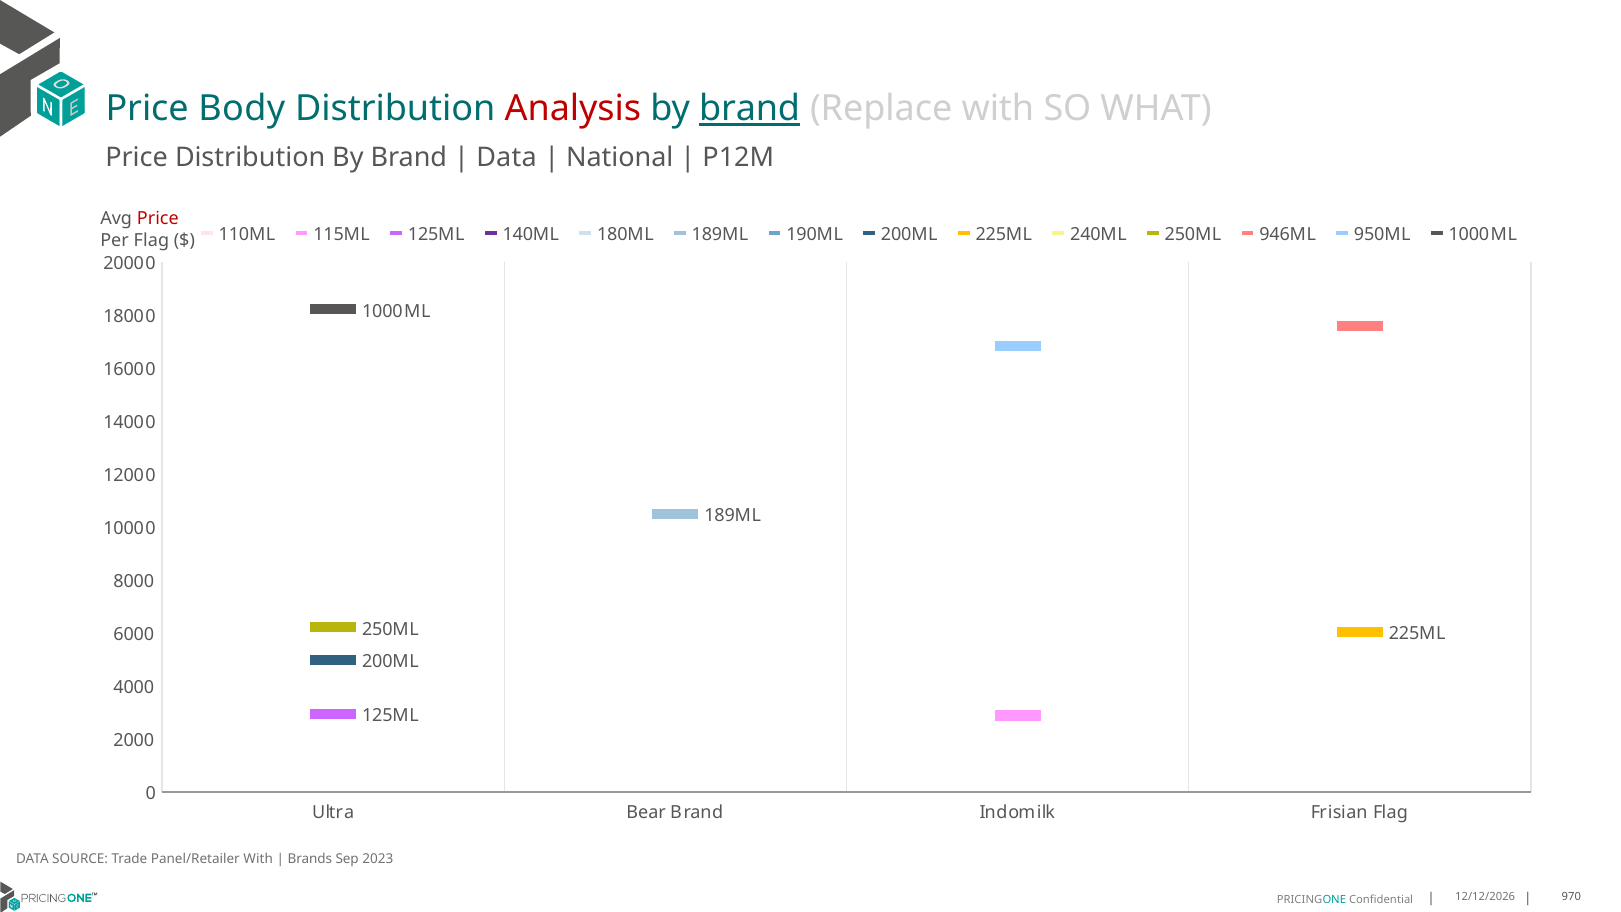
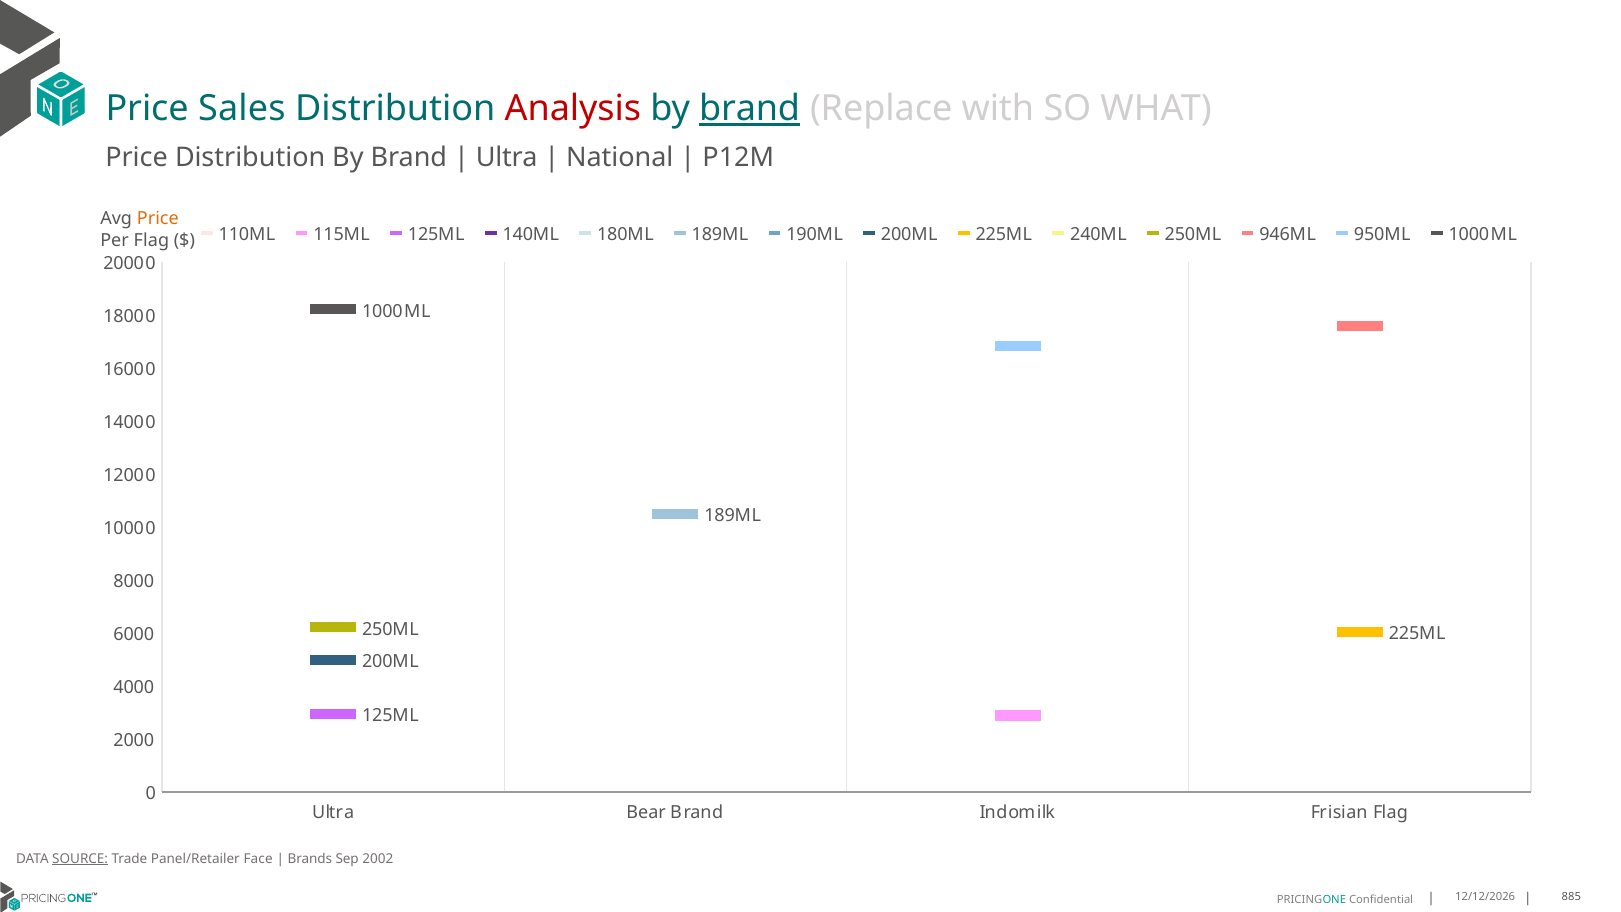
Body: Body -> Sales
Data at (507, 158): Data -> Ultra
Price at (158, 219) colour: red -> orange
SOURCE underline: none -> present
Panel/Retailer With: With -> Face
2023: 2023 -> 2002
970: 970 -> 885
